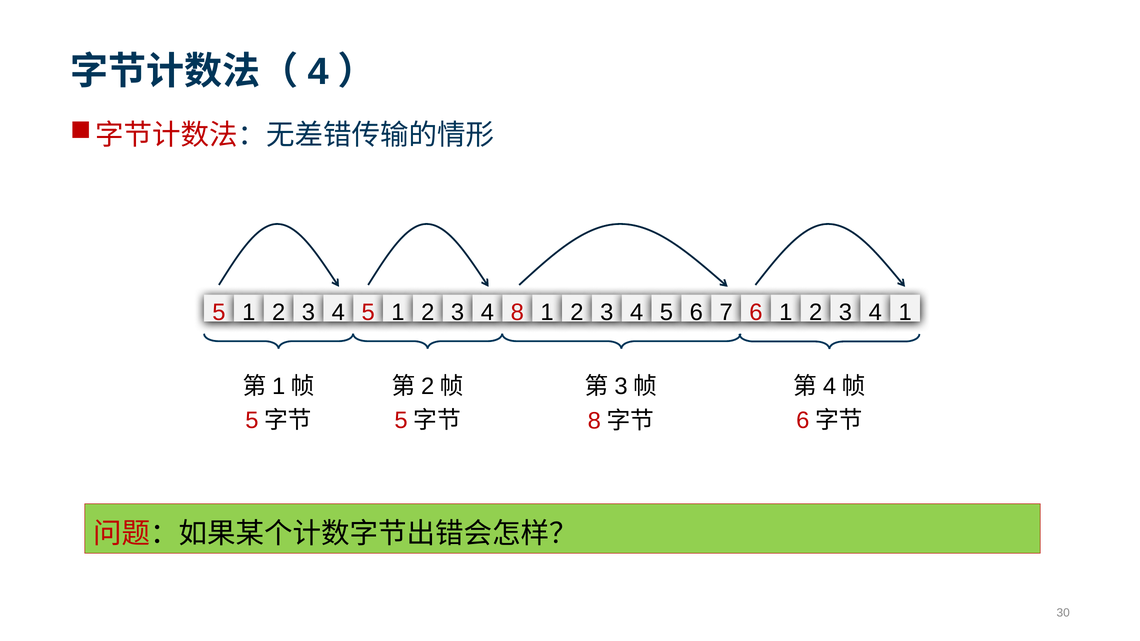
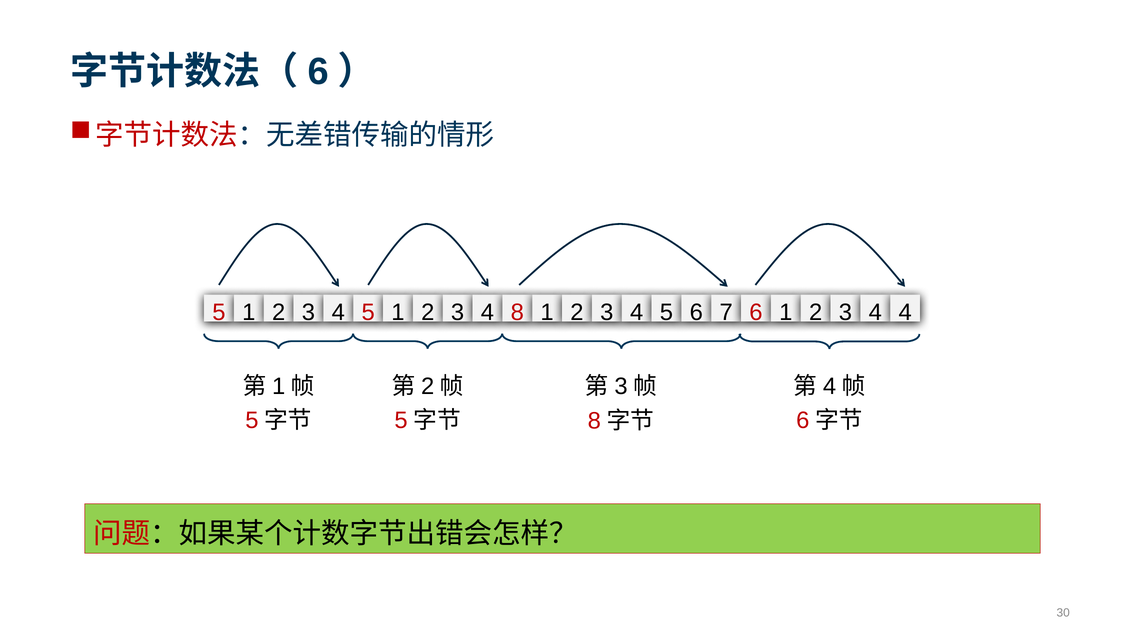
4 at (318, 72): 4 -> 6
1 at (905, 313): 1 -> 4
